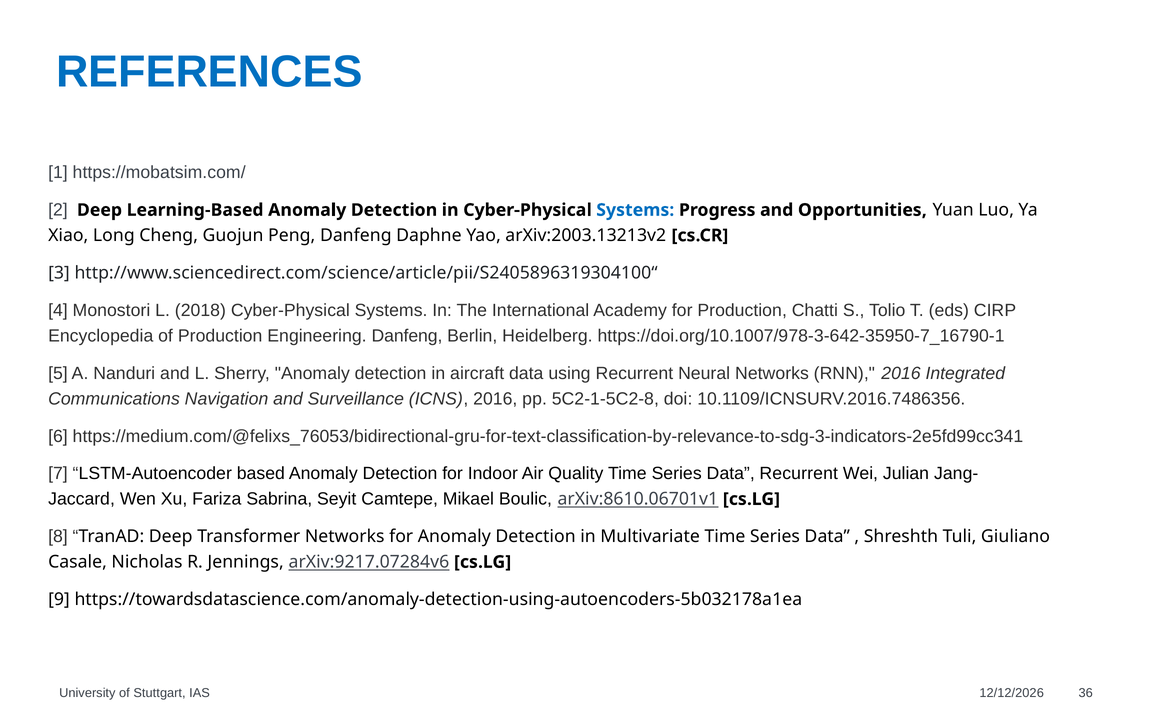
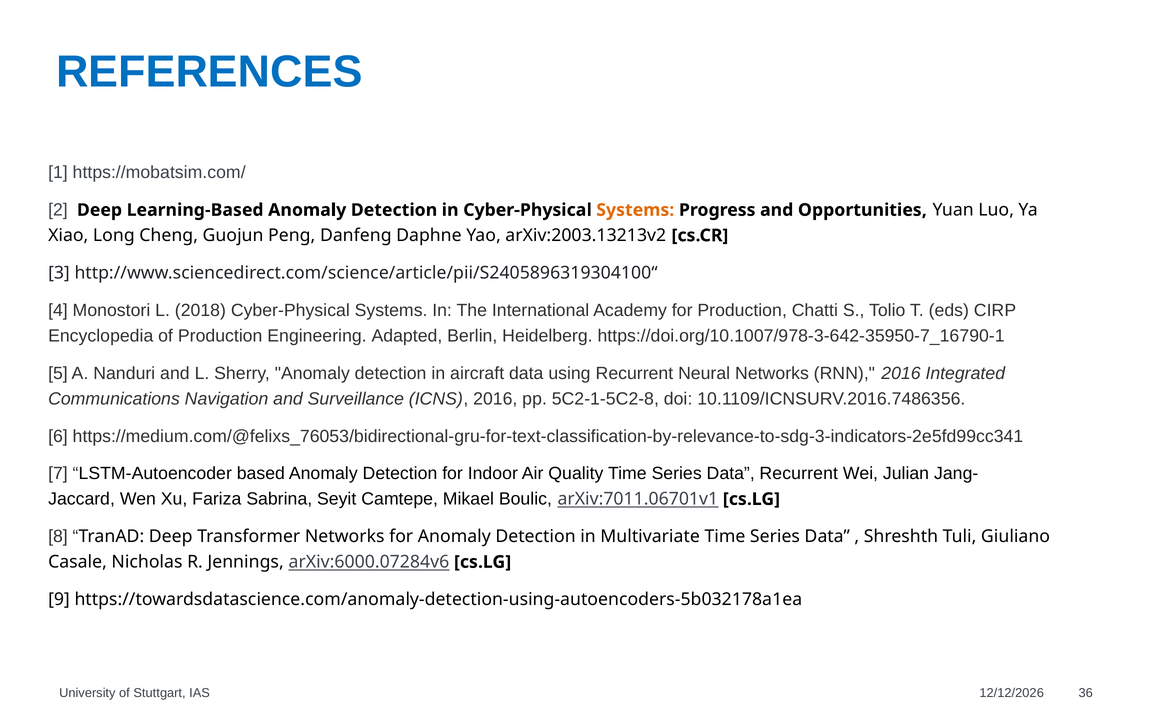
Systems at (635, 210) colour: blue -> orange
Engineering Danfeng: Danfeng -> Adapted
arXiv:8610.06701v1: arXiv:8610.06701v1 -> arXiv:7011.06701v1
arXiv:9217.07284v6: arXiv:9217.07284v6 -> arXiv:6000.07284v6
